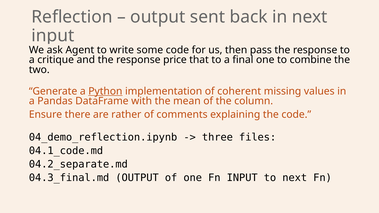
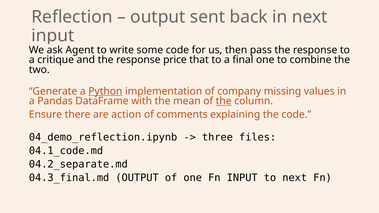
coherent: coherent -> company
the at (224, 101) underline: none -> present
rather: rather -> action
